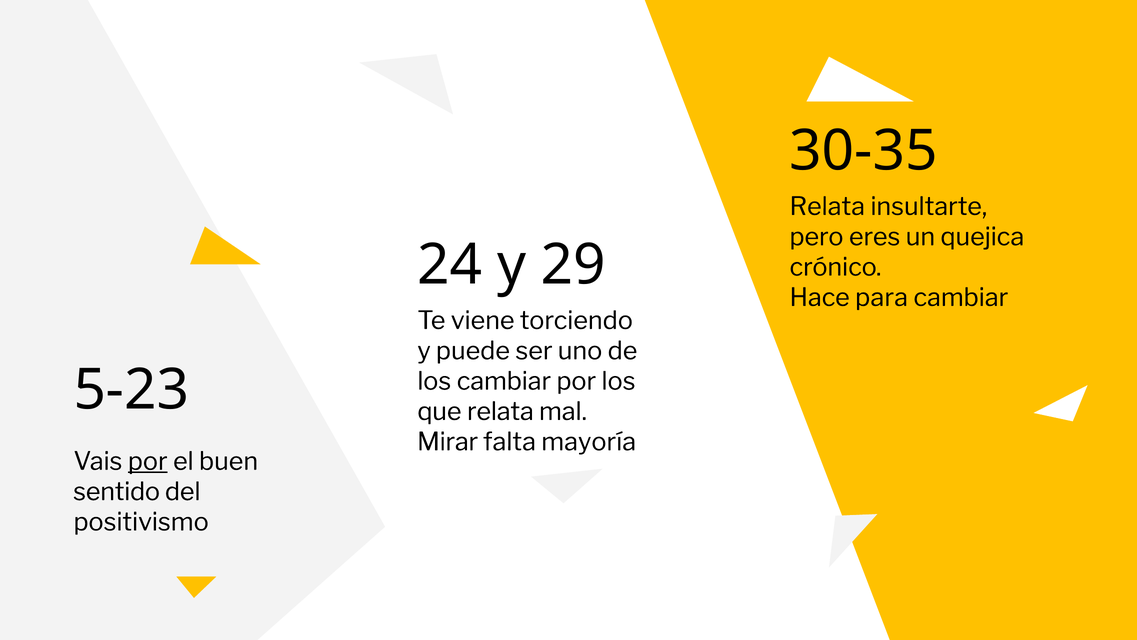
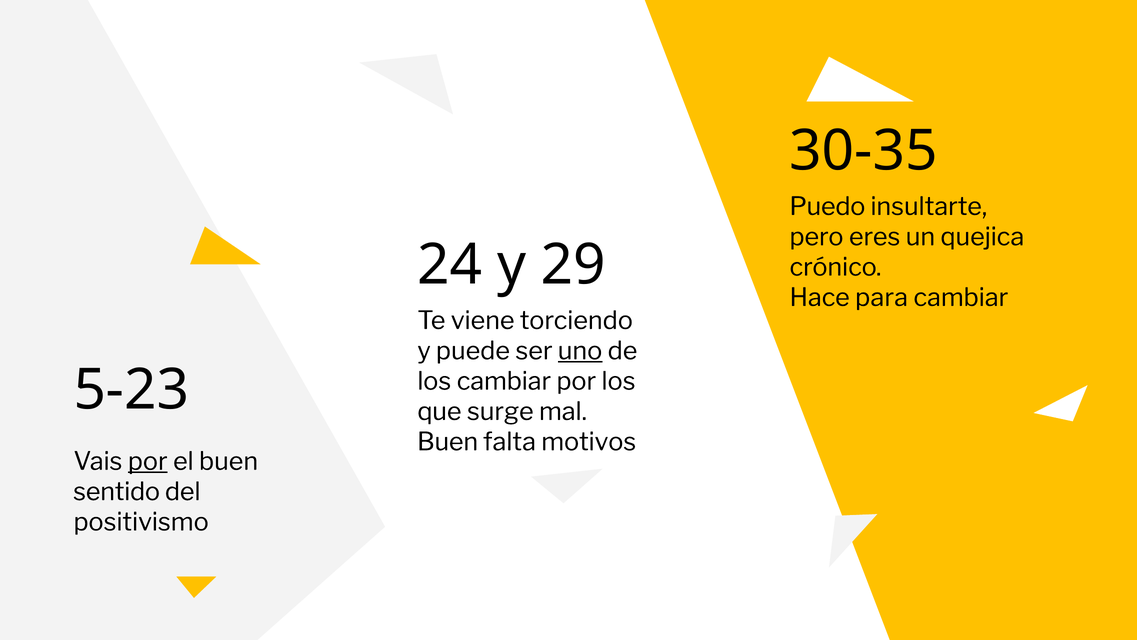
Relata at (827, 206): Relata -> Puedo
uno underline: none -> present
que relata: relata -> surge
Mirar at (448, 442): Mirar -> Buen
mayoría: mayoría -> motivos
